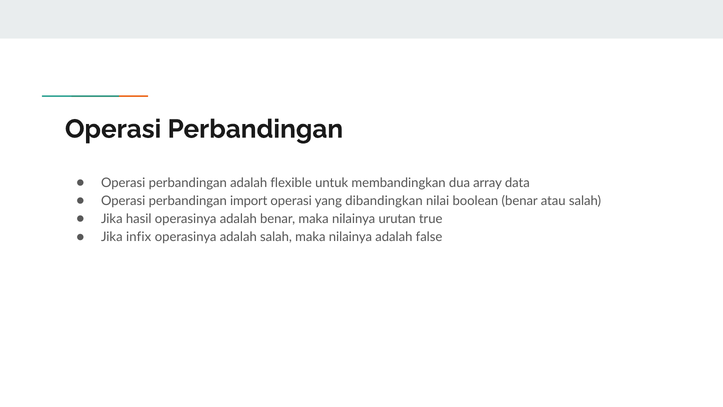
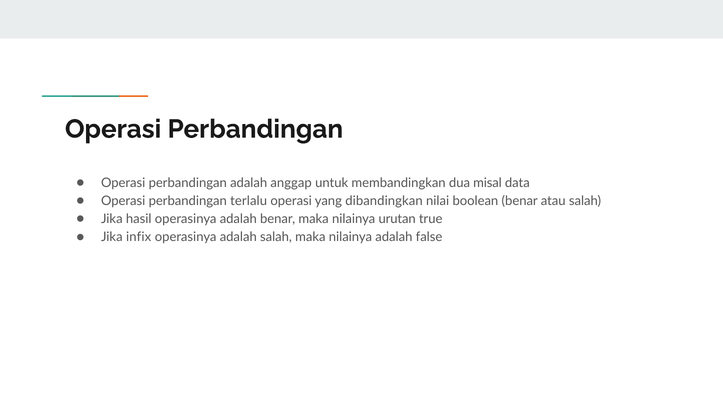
flexible: flexible -> anggap
array: array -> misal
import: import -> terlalu
